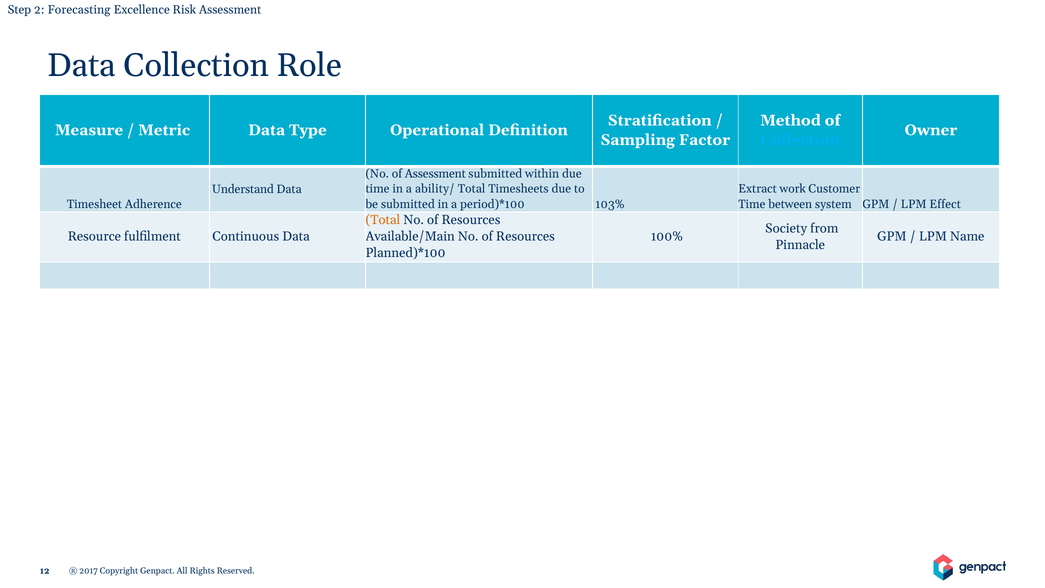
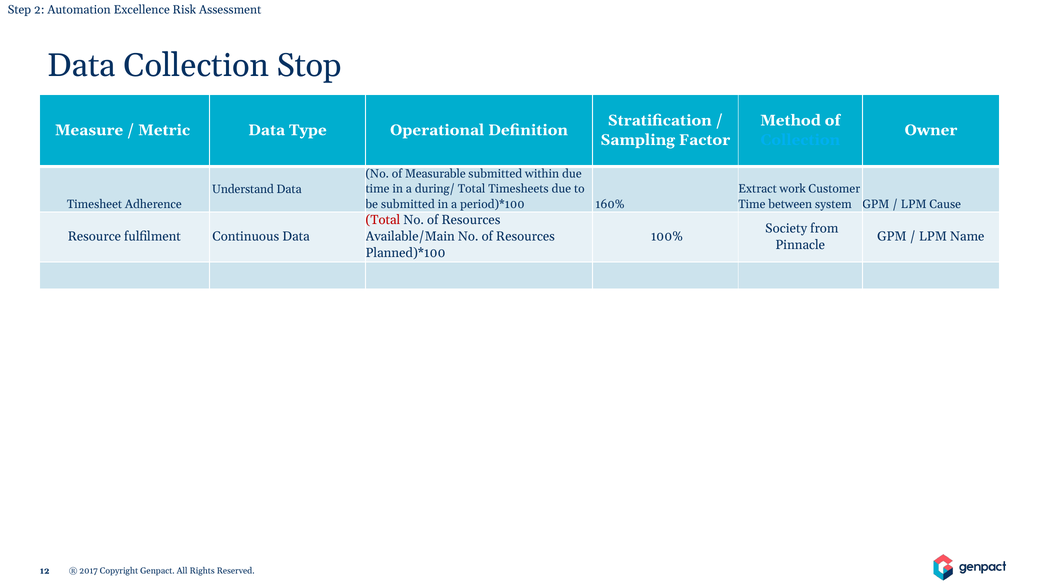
Forecasting: Forecasting -> Automation
Role: Role -> Stop
of Assessment: Assessment -> Measurable
ability/: ability/ -> during/
103%: 103% -> 160%
Effect: Effect -> Cause
Total at (383, 220) colour: orange -> red
